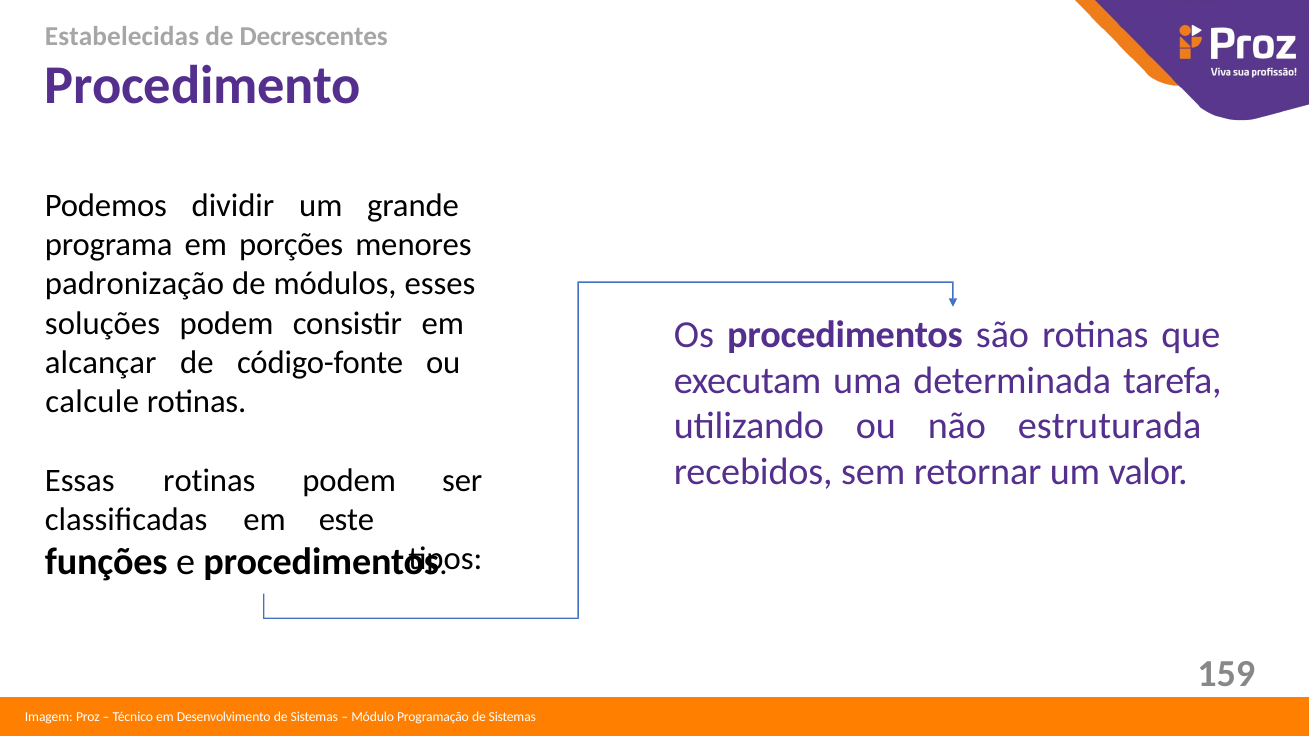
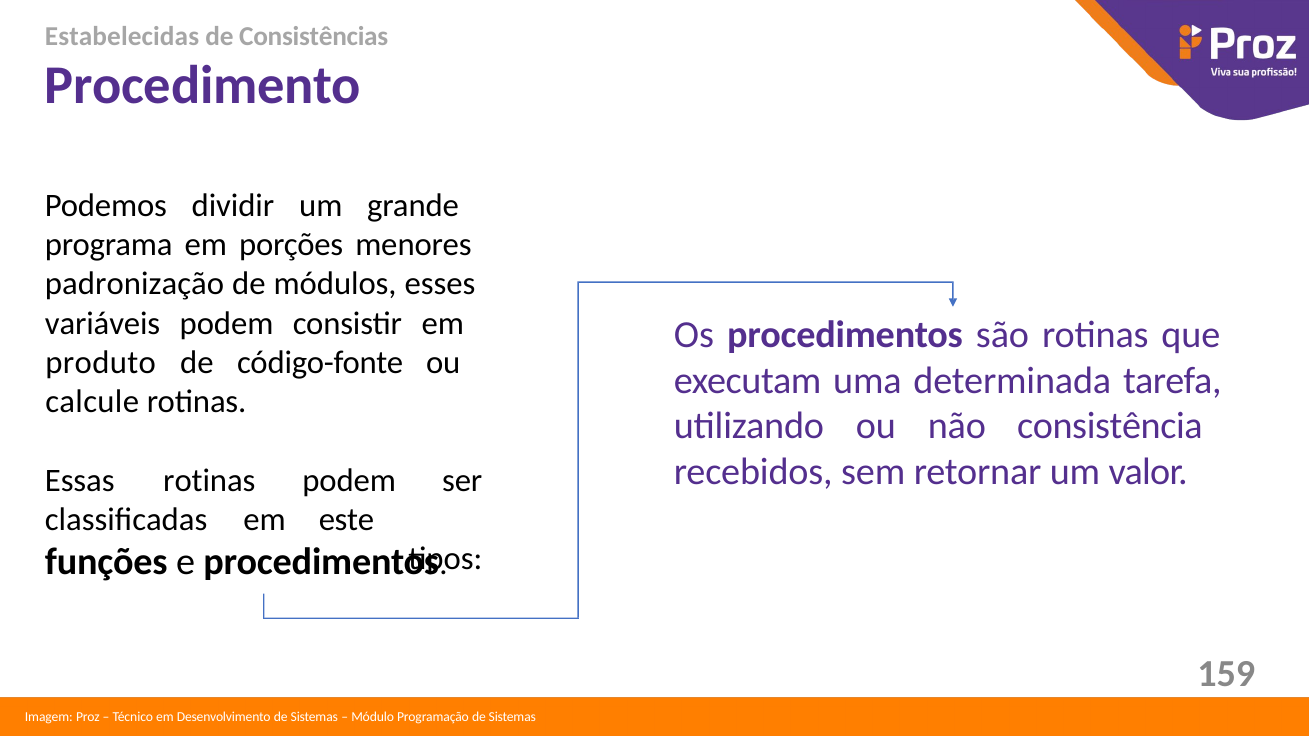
Decrescentes: Decrescentes -> Consistências
soluções: soluções -> variáveis
alcançar: alcançar -> produto
estruturada: estruturada -> consistência
